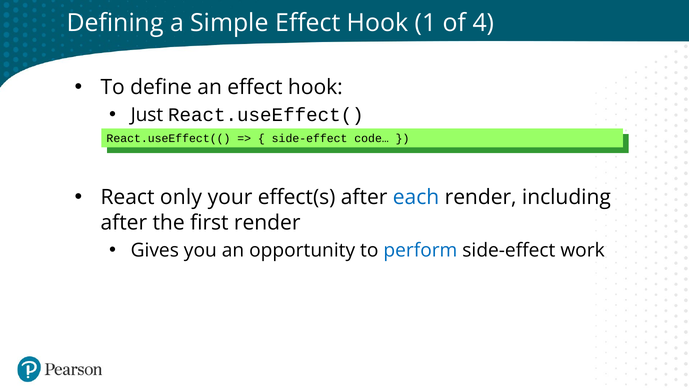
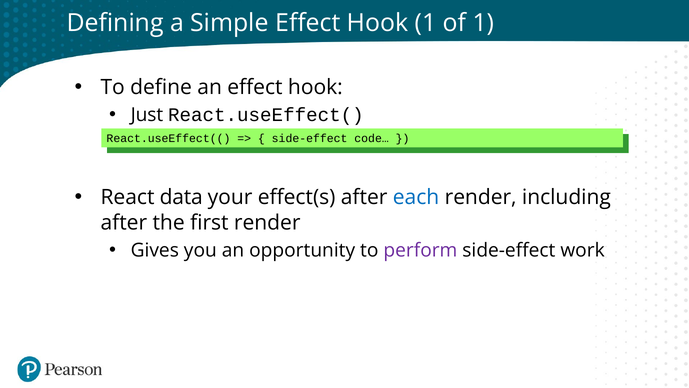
4 at (483, 23): 4 -> 1
only: only -> data
perform colour: blue -> purple
